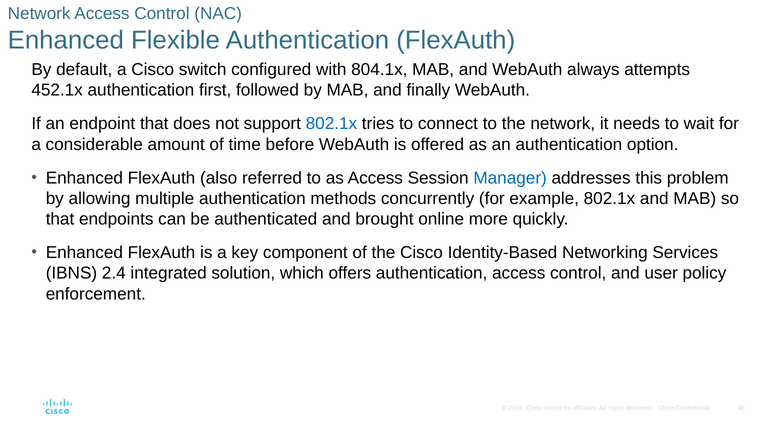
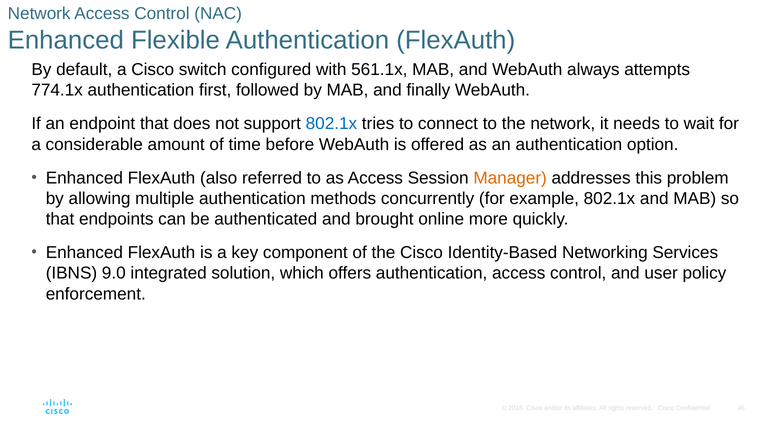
804.1x: 804.1x -> 561.1x
452.1x: 452.1x -> 774.1x
Manager colour: blue -> orange
2.4: 2.4 -> 9.0
